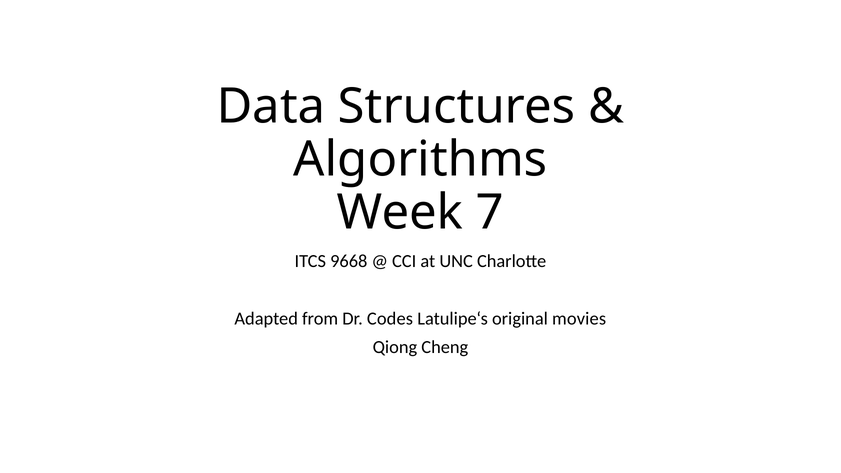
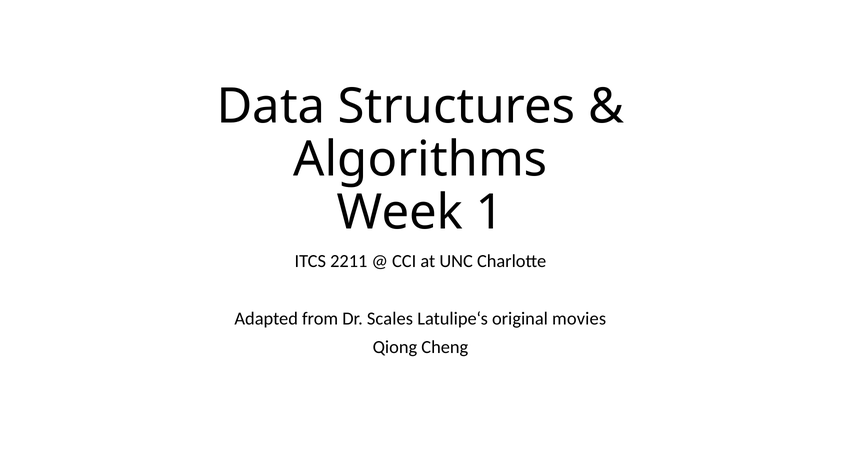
7: 7 -> 1
9668: 9668 -> 2211
Codes: Codes -> Scales
